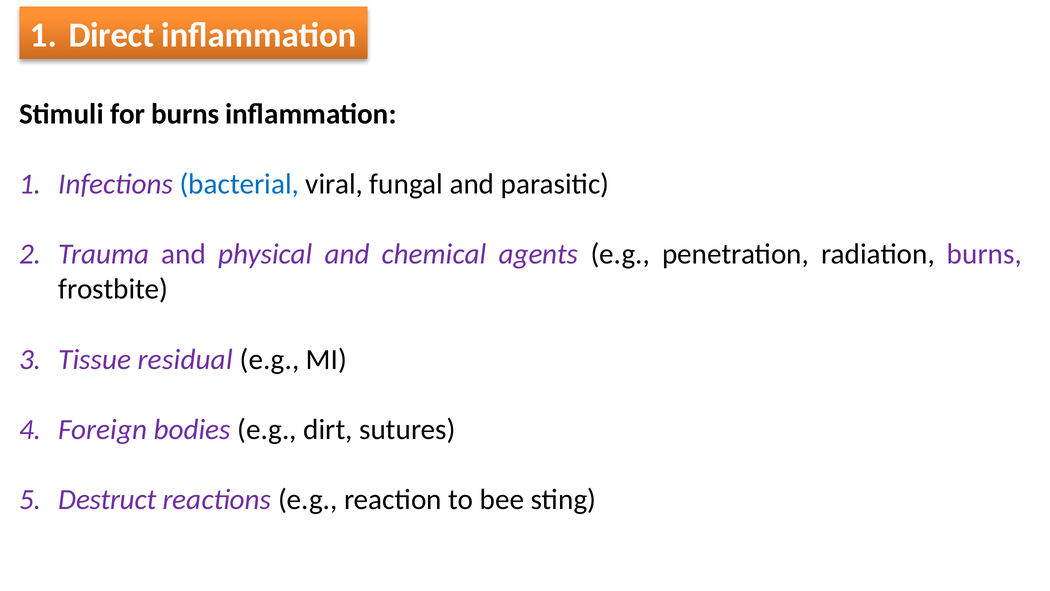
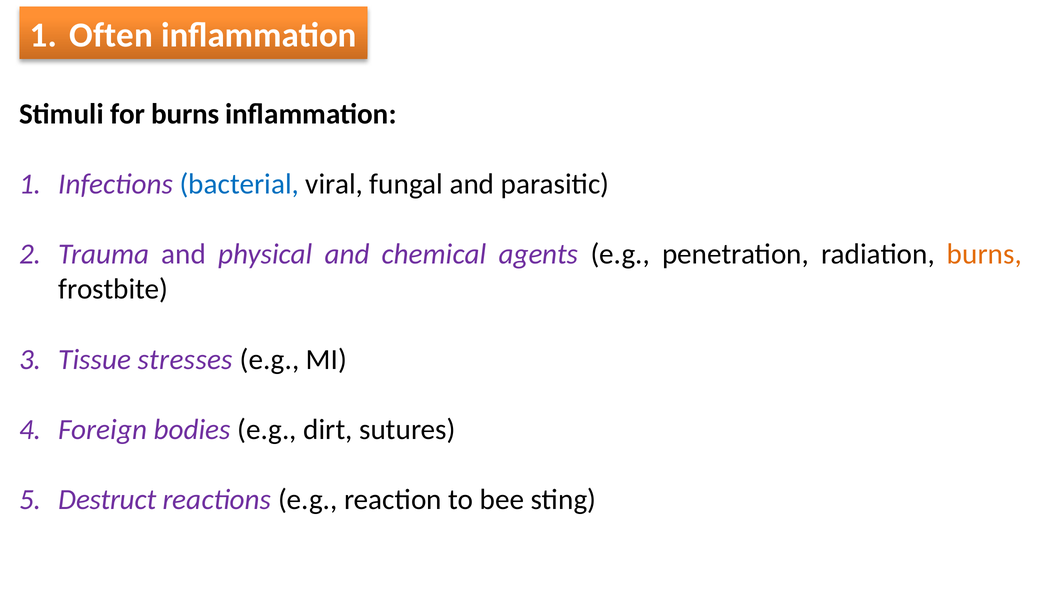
Direct: Direct -> Often
burns at (984, 254) colour: purple -> orange
residual: residual -> stresses
